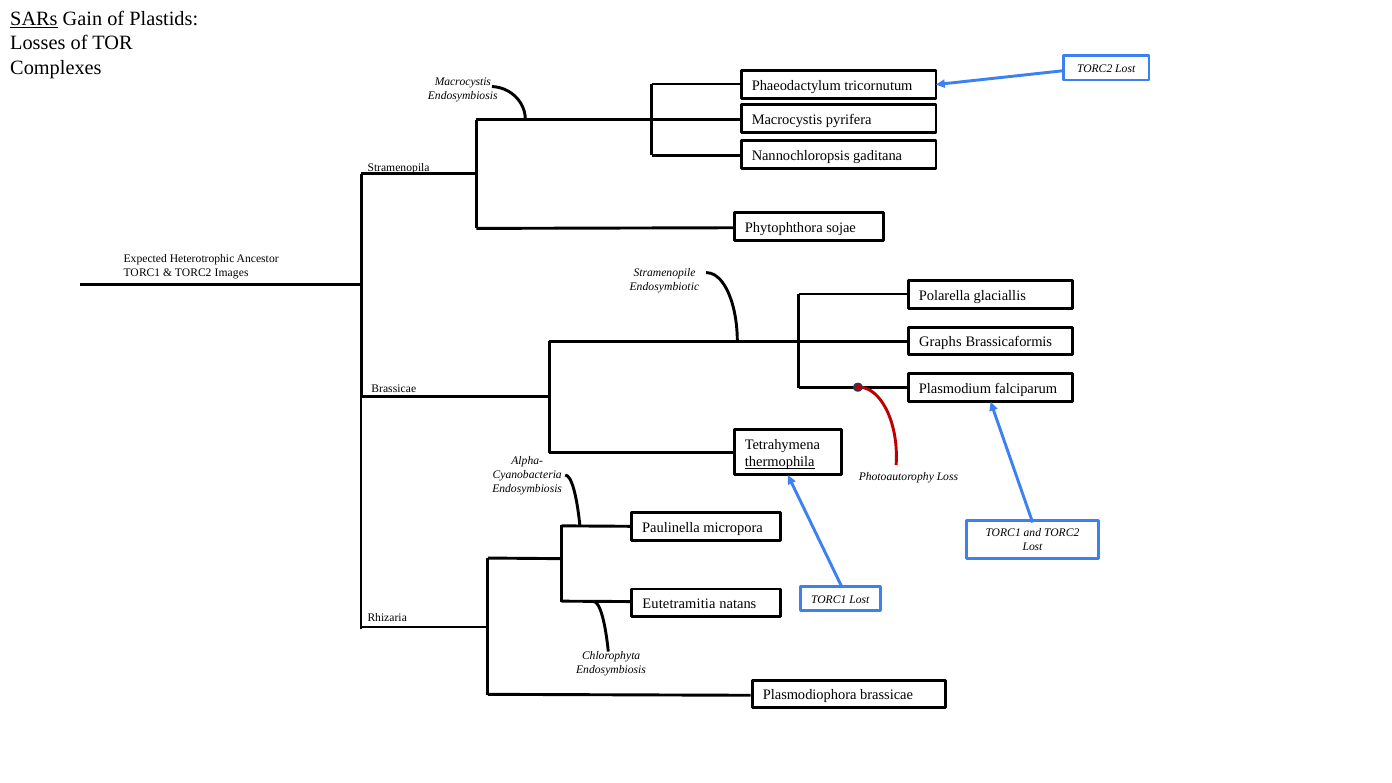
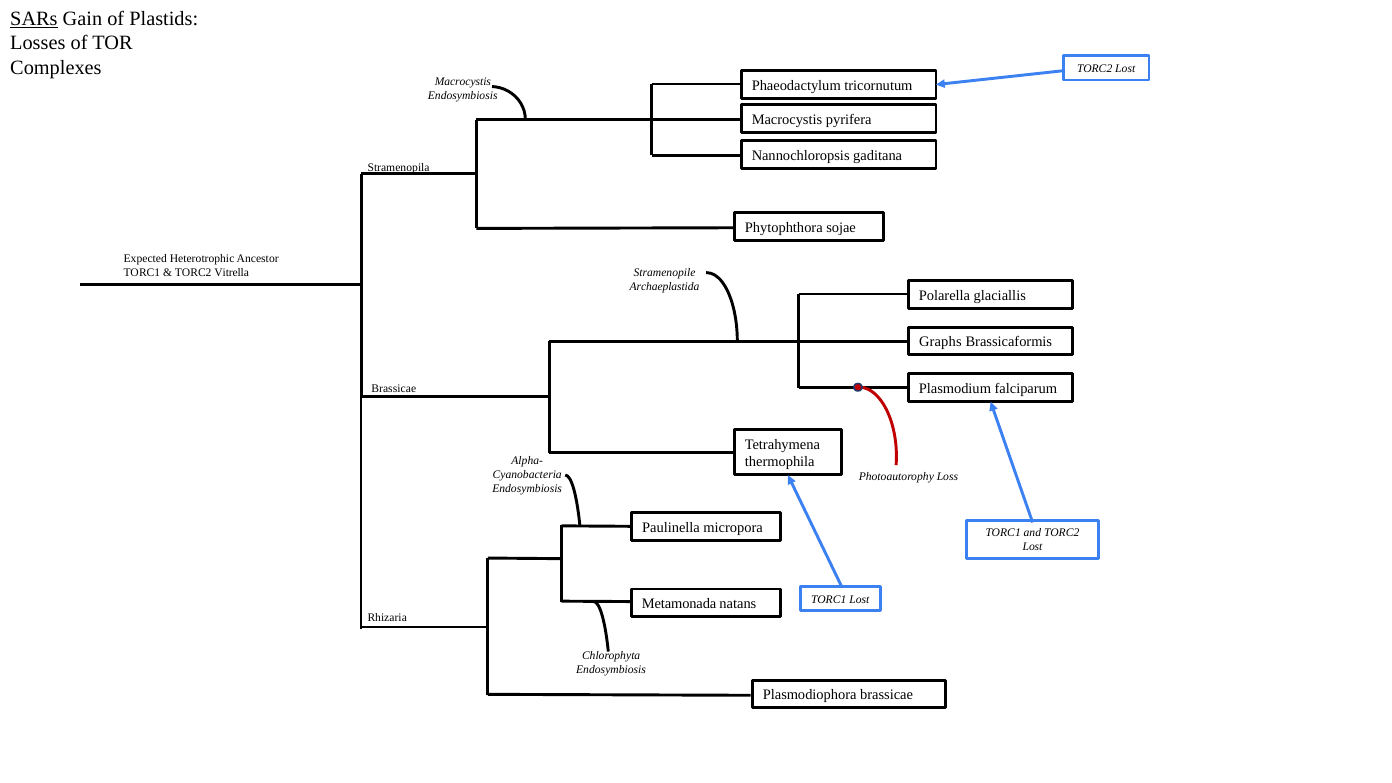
Images: Images -> Vitrella
Endosymbiotic: Endosymbiotic -> Archaeplastida
thermophila underline: present -> none
Eutetramitia: Eutetramitia -> Metamonada
